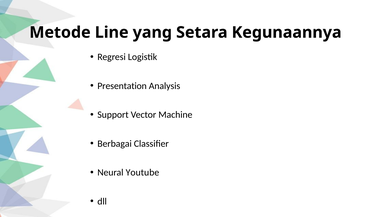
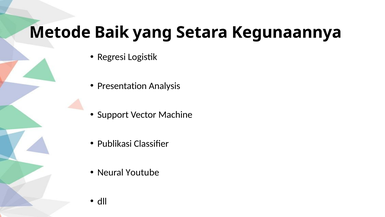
Line: Line -> Baik
Berbagai: Berbagai -> Publikasi
